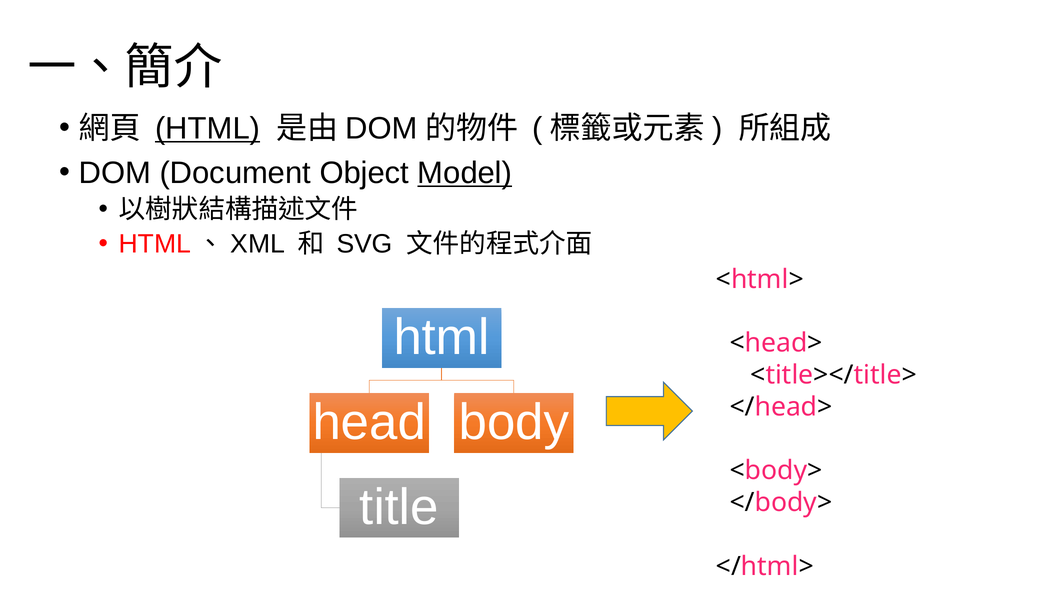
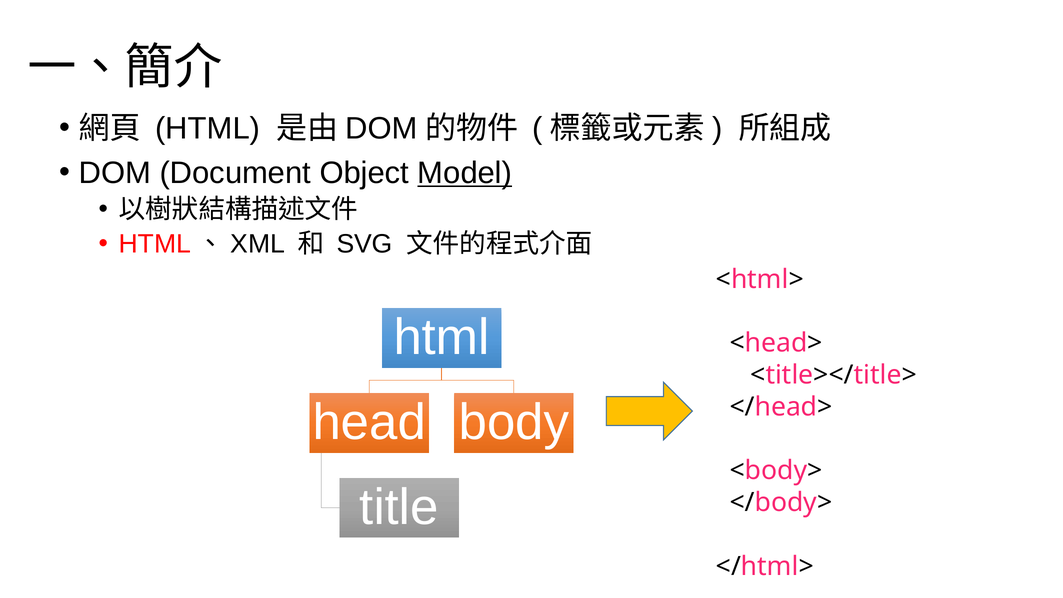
HTML at (208, 128) underline: present -> none
